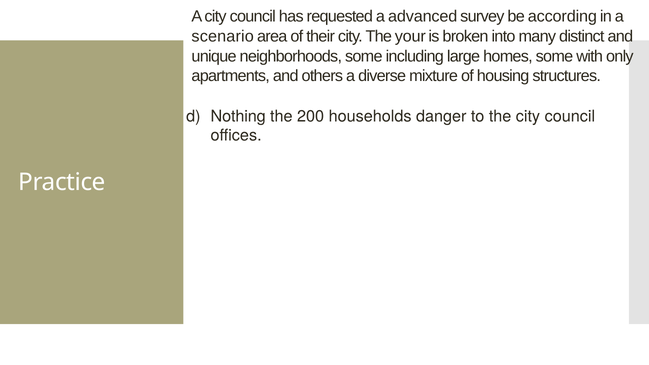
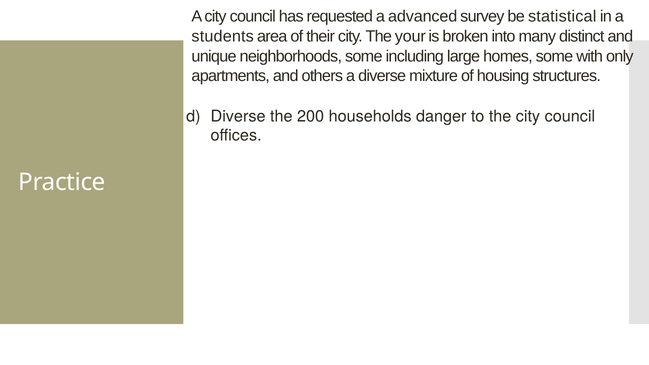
according: according -> statistical
scenario: scenario -> students
Nothing at (238, 116): Nothing -> Diverse
